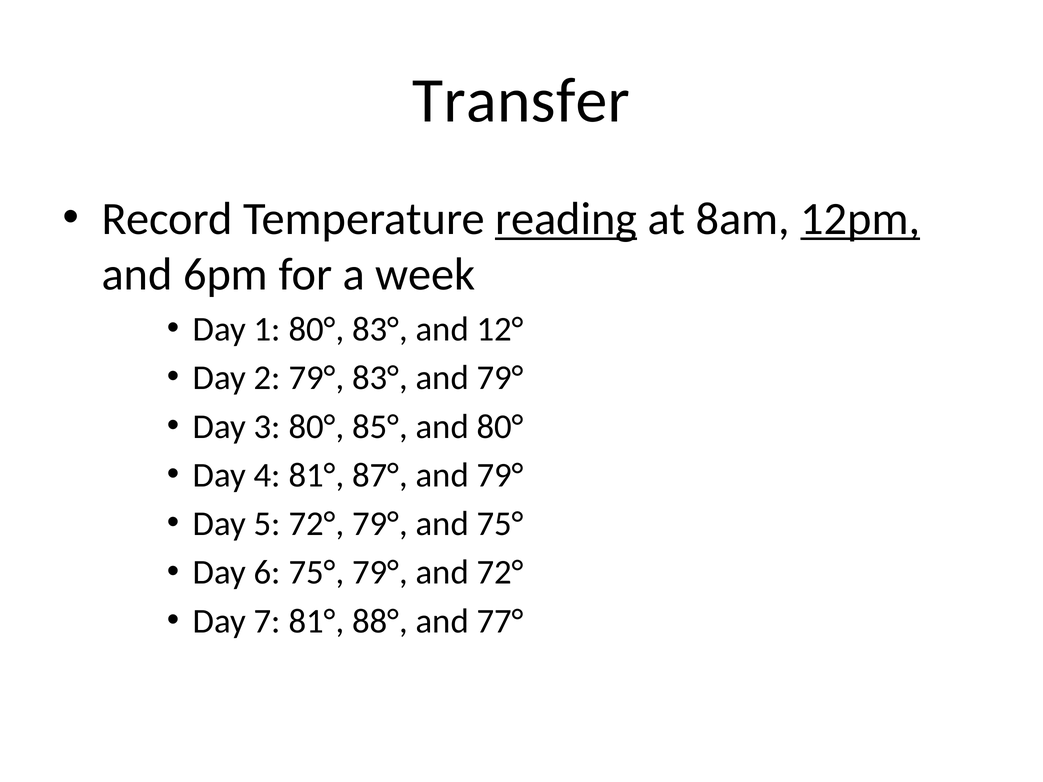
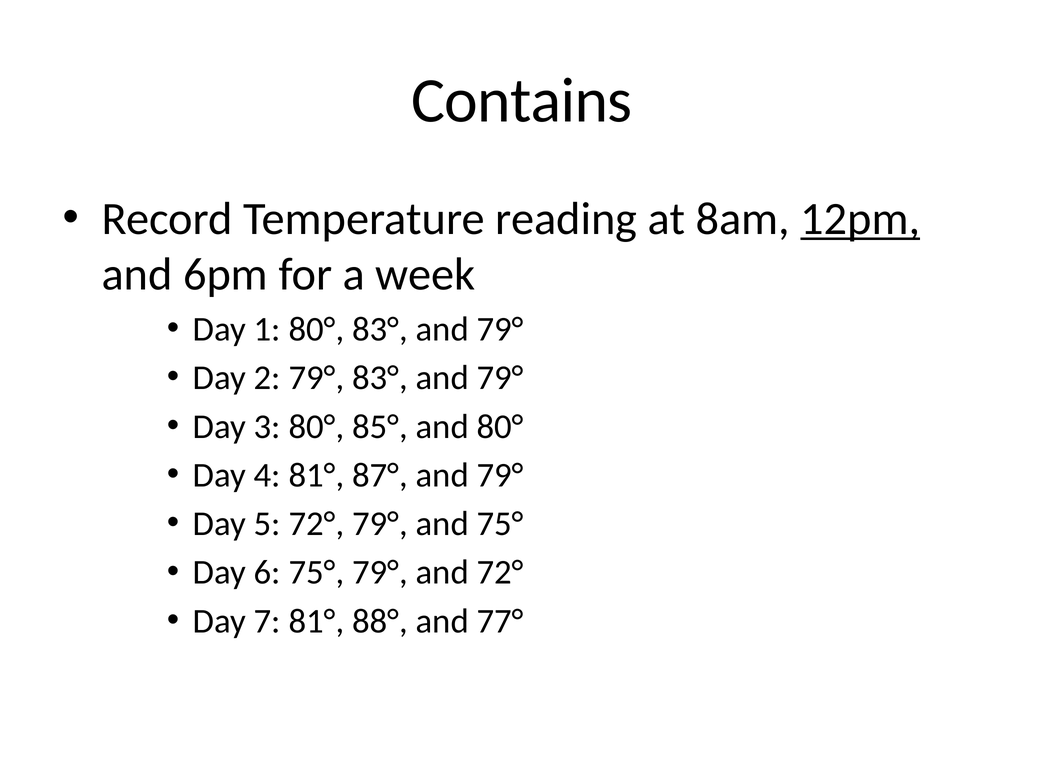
Transfer: Transfer -> Contains
reading underline: present -> none
80° 83° and 12°: 12° -> 79°
